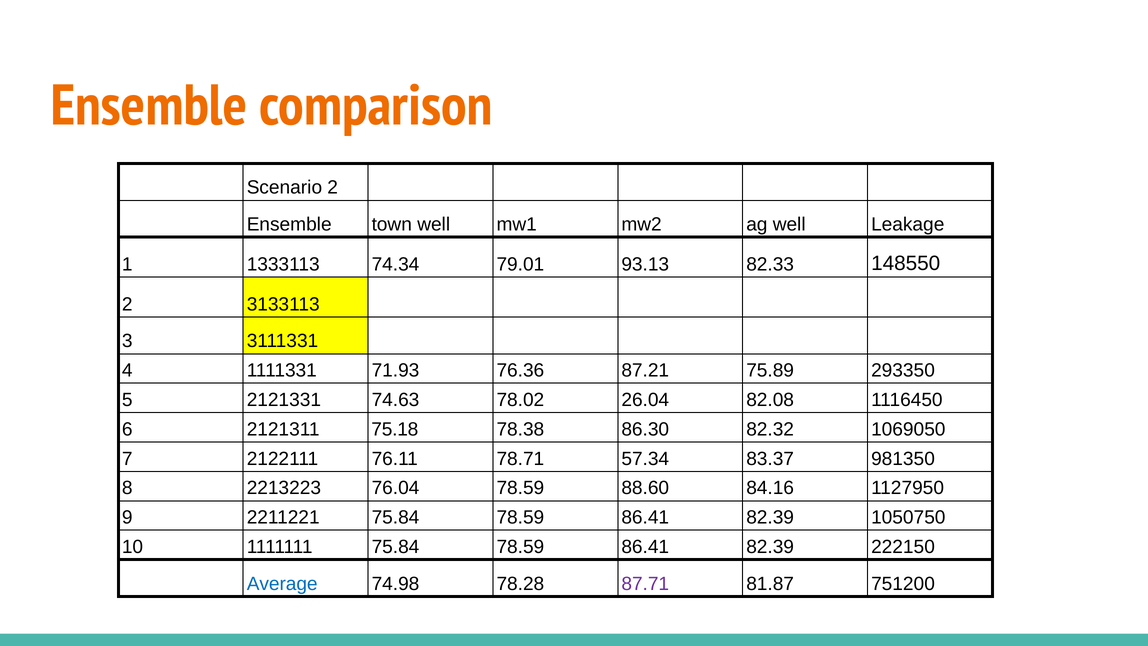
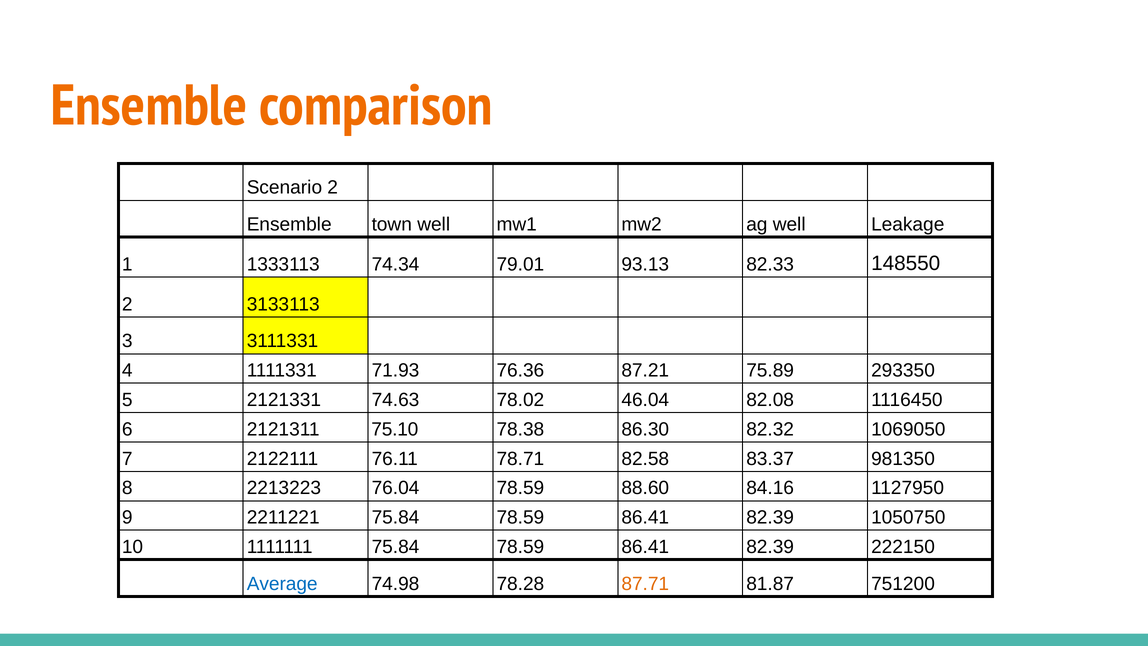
26.04: 26.04 -> 46.04
75.18: 75.18 -> 75.10
57.34: 57.34 -> 82.58
87.71 colour: purple -> orange
